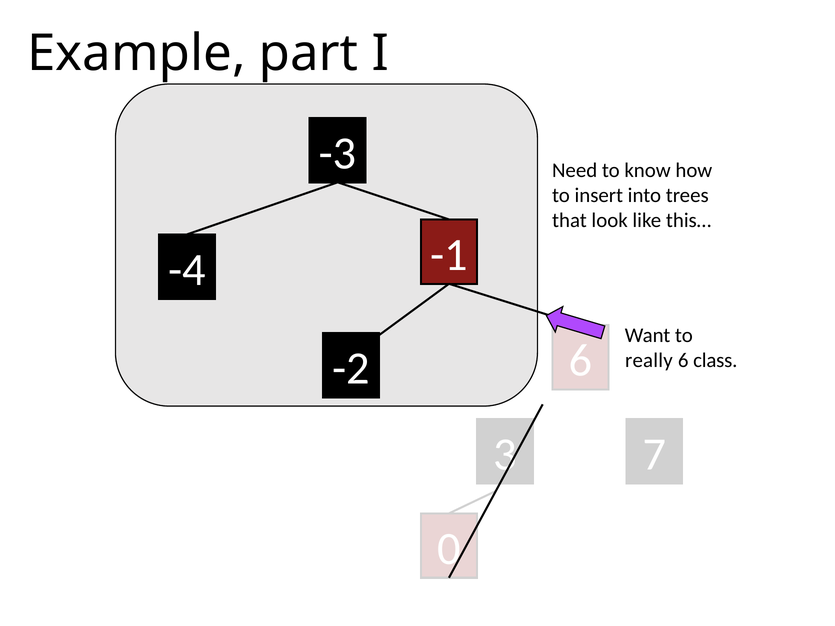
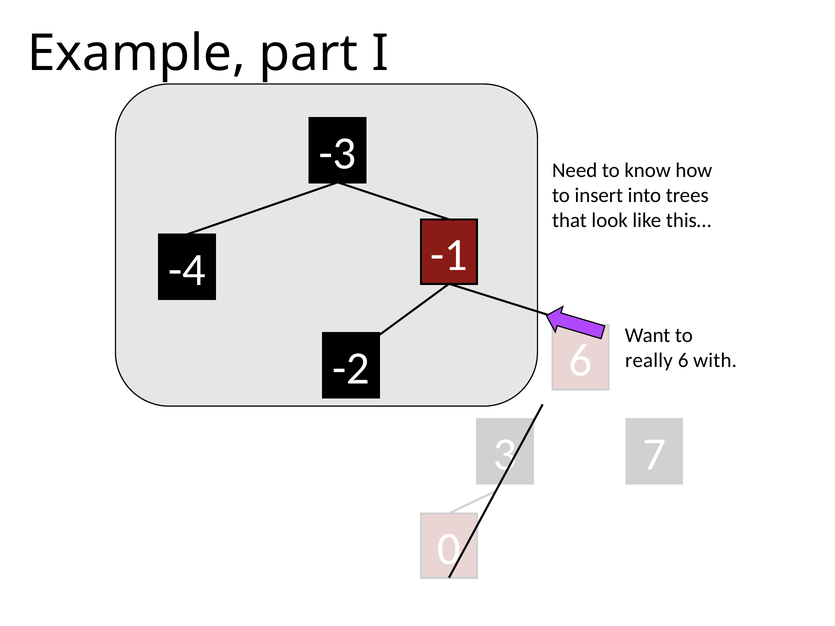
class: class -> with
